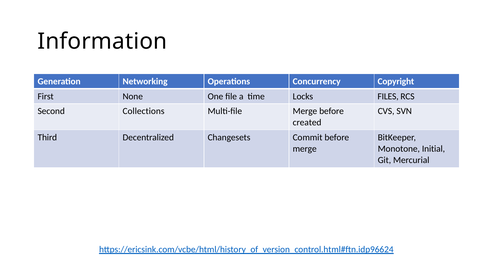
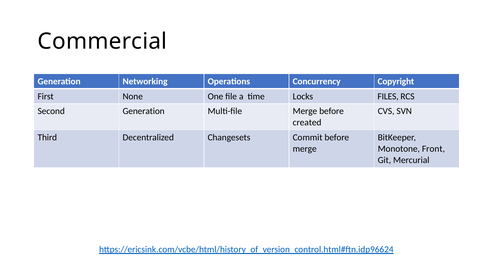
Information: Information -> Commercial
Second Collections: Collections -> Generation
Initial: Initial -> Front
